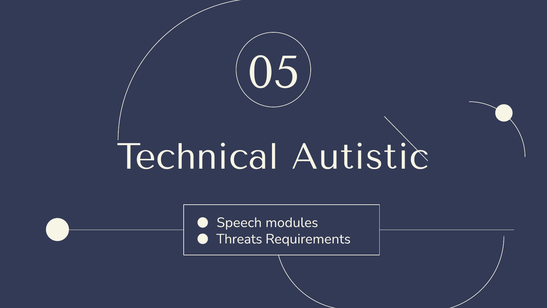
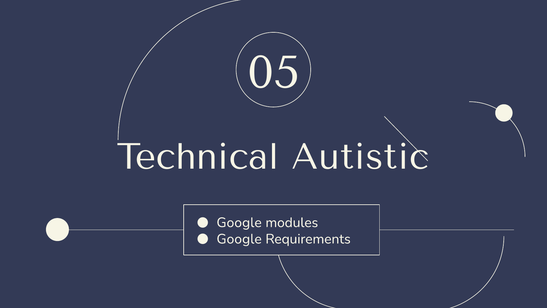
Speech at (239, 222): Speech -> Google
Threats at (239, 239): Threats -> Google
